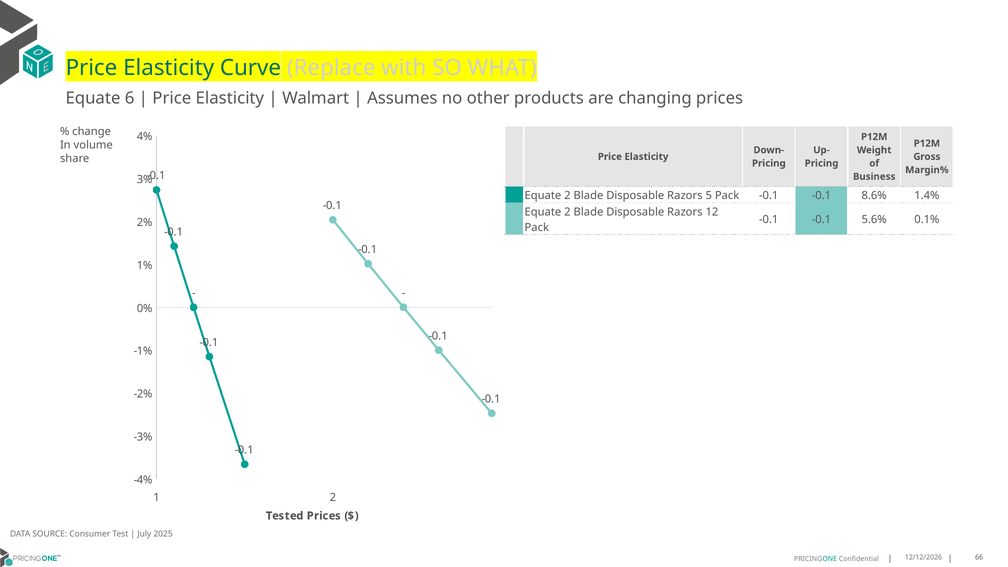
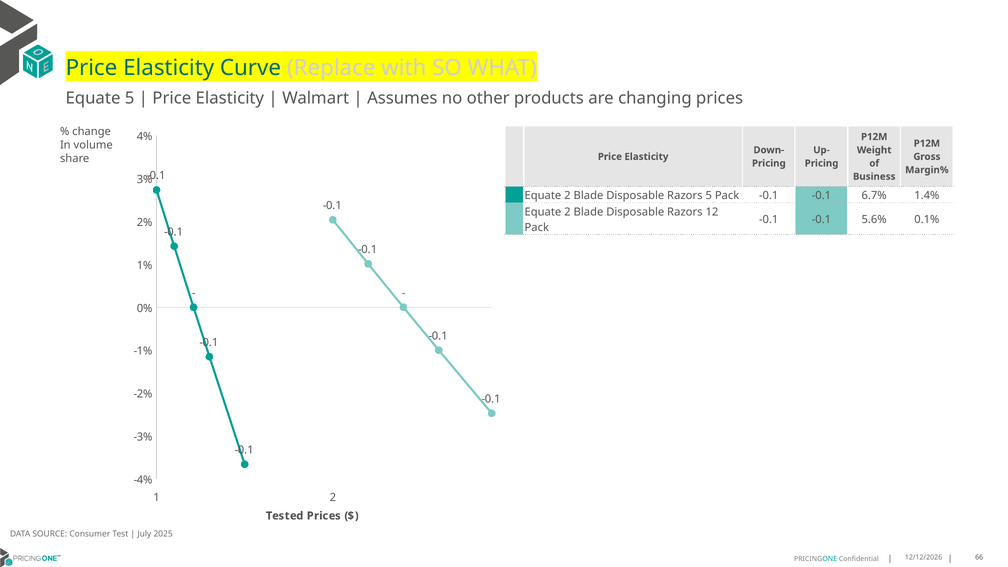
Equate 6: 6 -> 5
8.6%: 8.6% -> 6.7%
